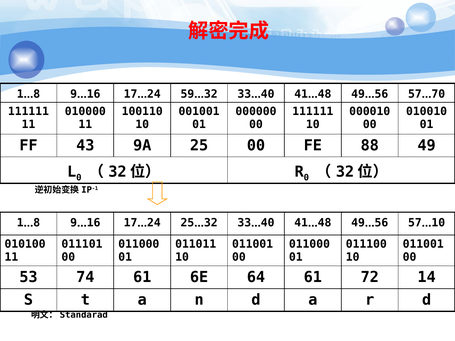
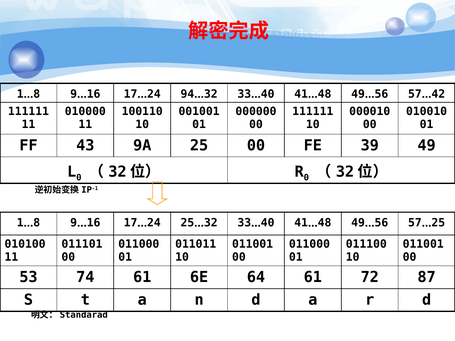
59: 59 -> 94
70: 70 -> 42
88: 88 -> 39
10 at (438, 223): 10 -> 25
14: 14 -> 87
